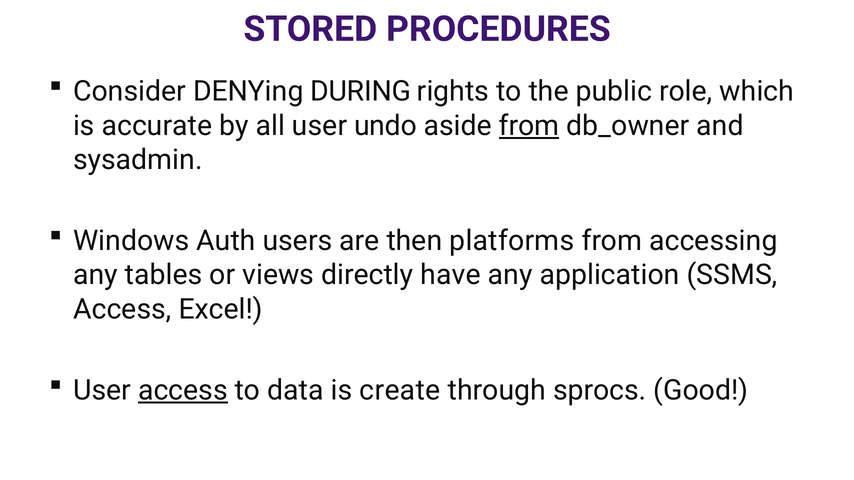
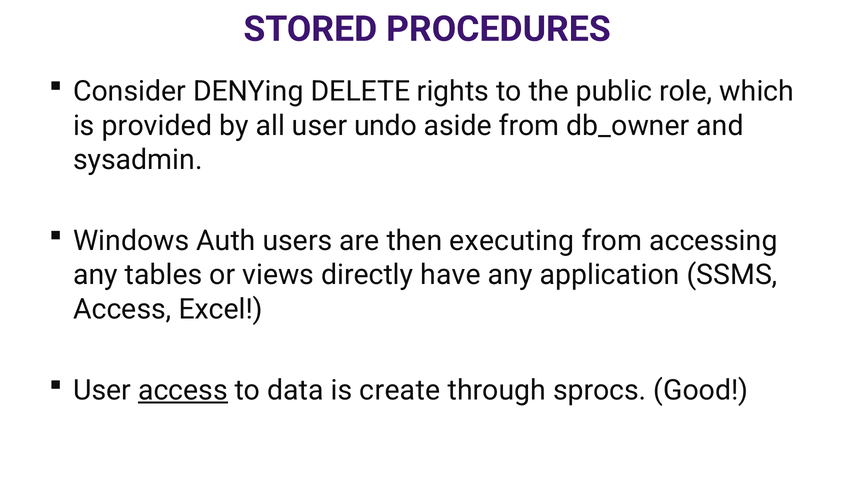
DURING: DURING -> DELETE
accurate: accurate -> provided
from at (529, 126) underline: present -> none
platforms: platforms -> executing
